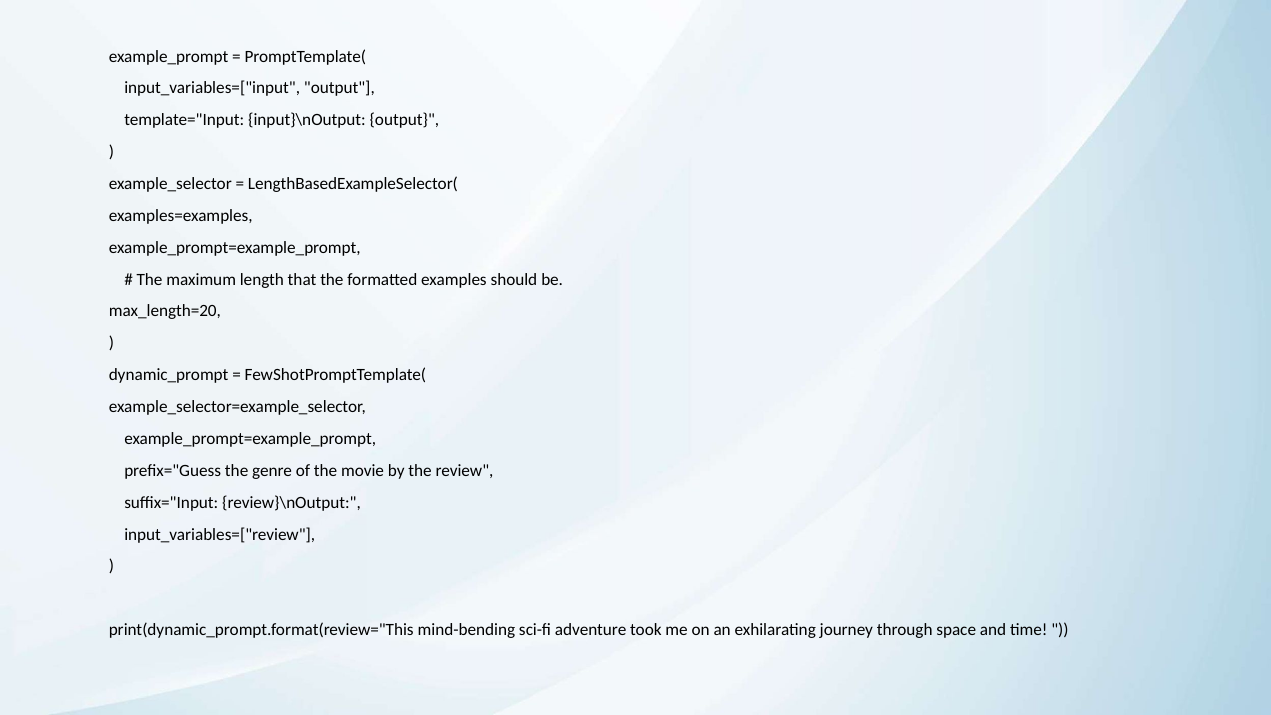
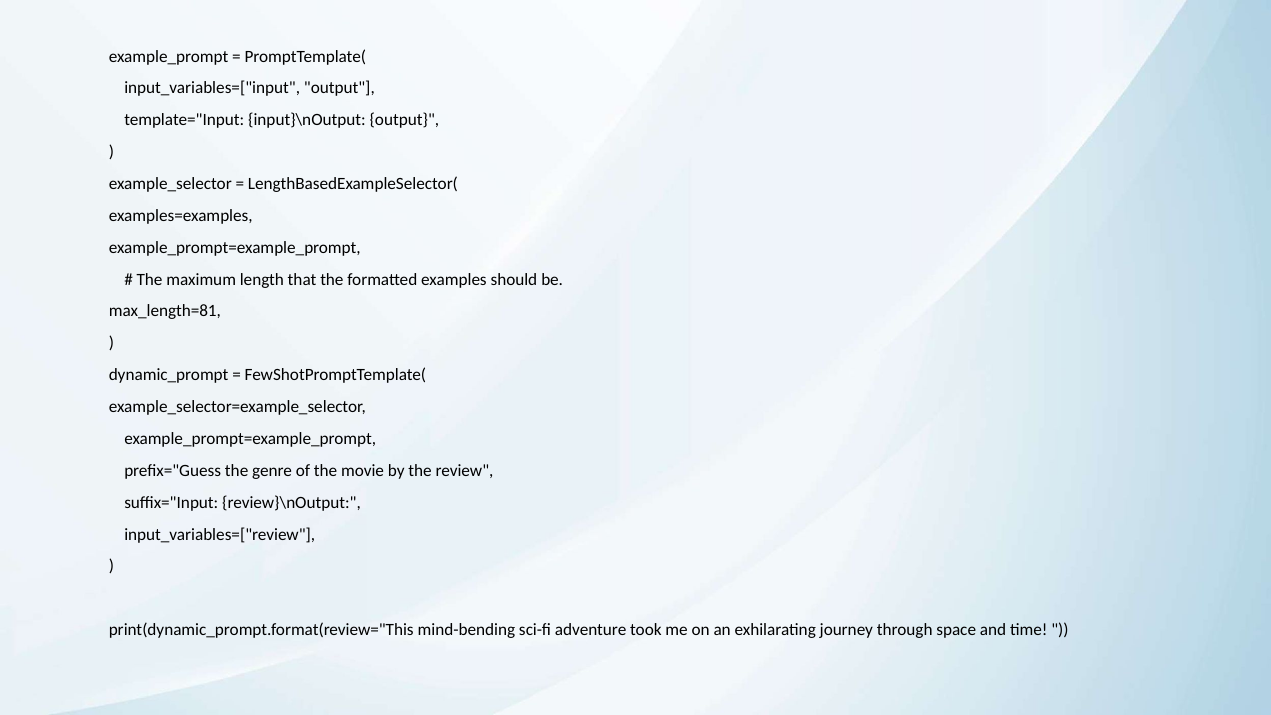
max_length=20: max_length=20 -> max_length=81
